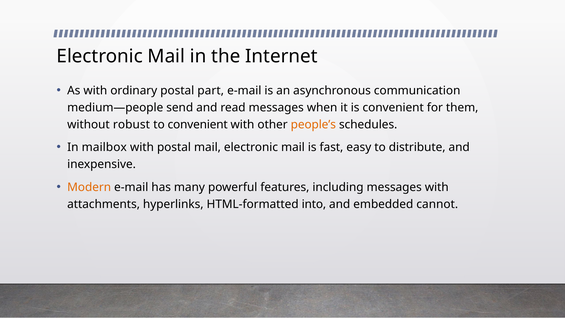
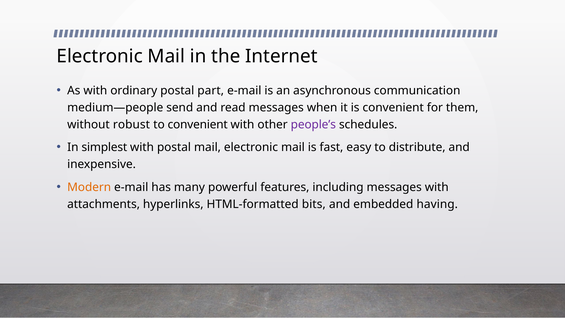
people’s colour: orange -> purple
mailbox: mailbox -> simplest
into: into -> bits
cannot: cannot -> having
